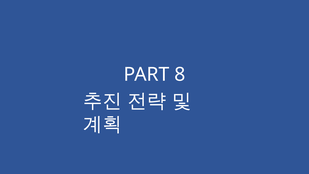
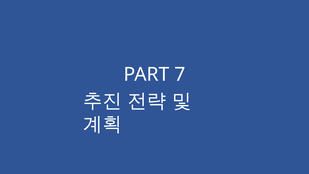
8: 8 -> 7
